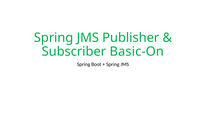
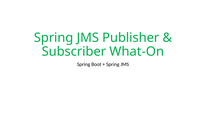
Basic-On: Basic-On -> What-On
